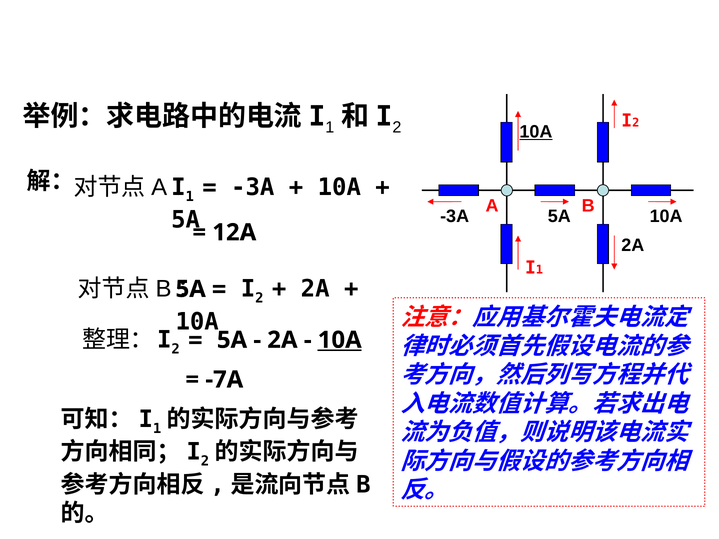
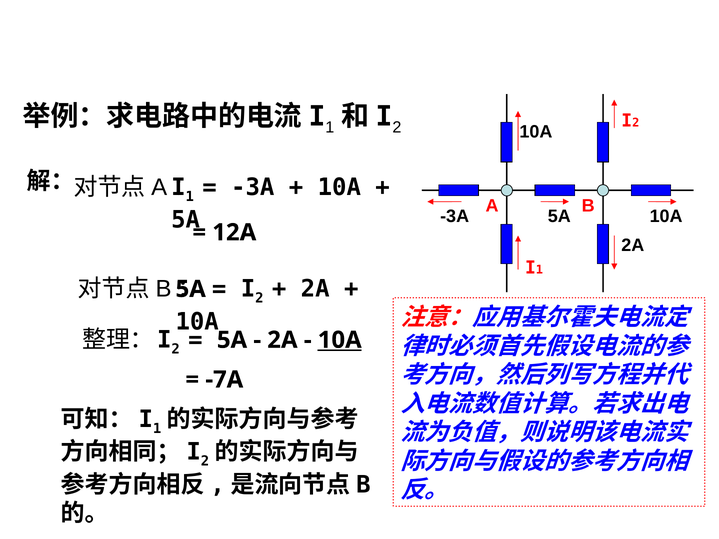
10A at (536, 132) underline: present -> none
